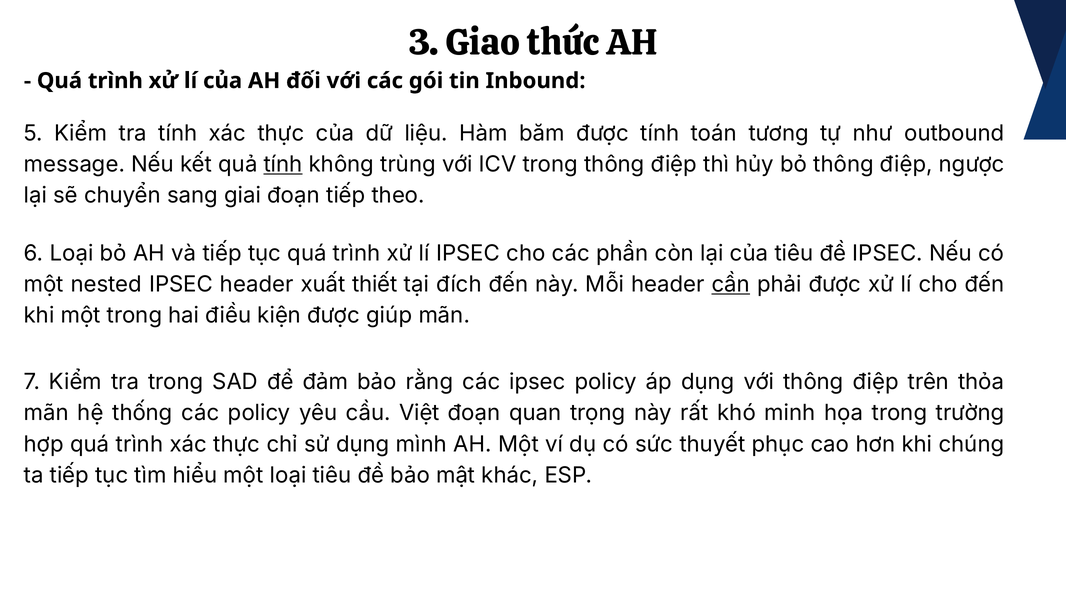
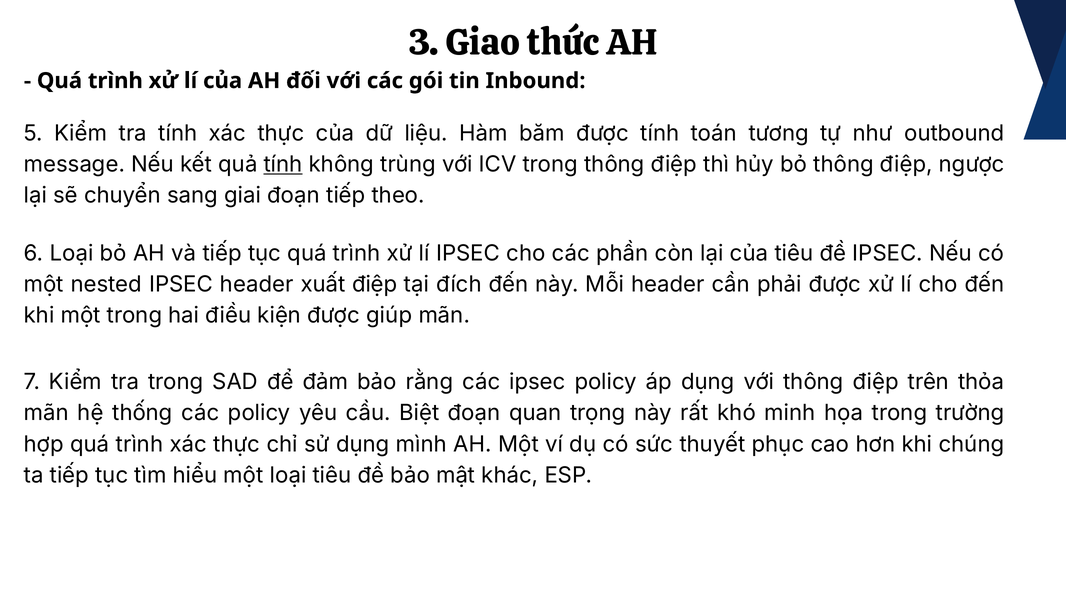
xuất thiết: thiết -> điệp
cần underline: present -> none
Việt: Việt -> Biệt
